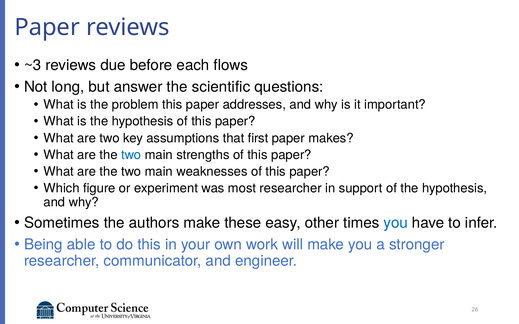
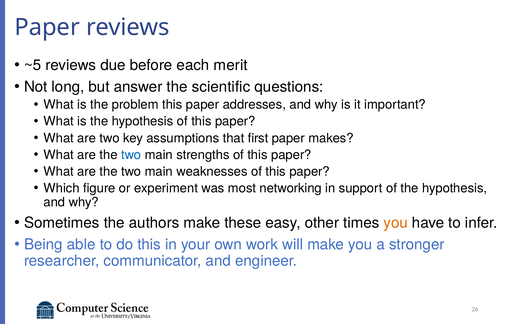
~3: ~3 -> ~5
flows: flows -> merit
most researcher: researcher -> networking
you at (396, 223) colour: blue -> orange
